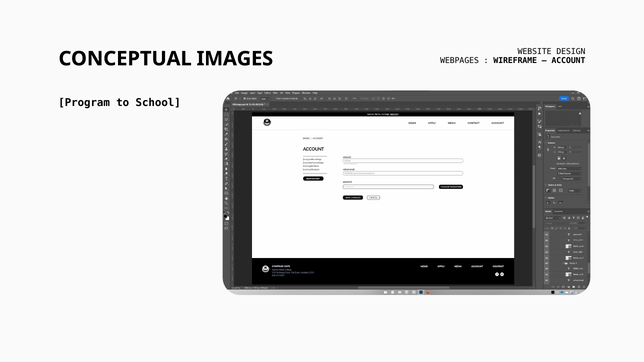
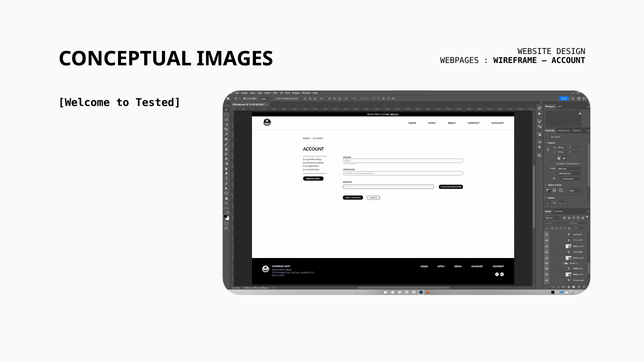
Program: Program -> Welcome
School: School -> Tested
